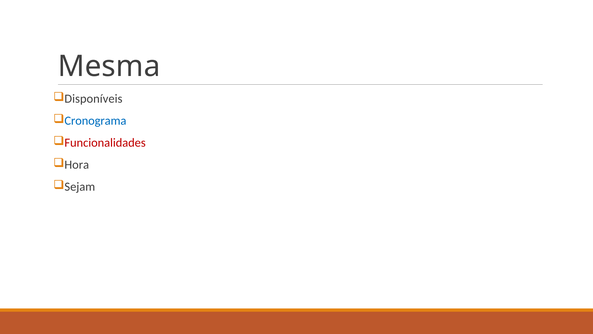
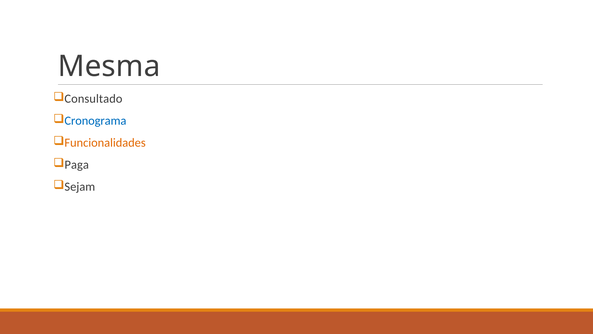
Disponíveis: Disponíveis -> Consultado
Funcionalidades colour: red -> orange
Hora: Hora -> Paga
